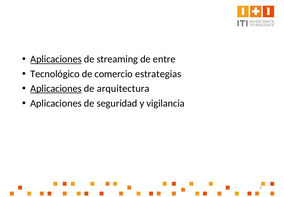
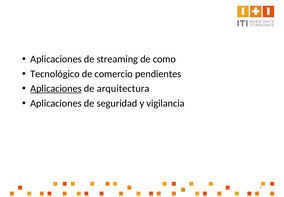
Aplicaciones at (56, 59) underline: present -> none
entre: entre -> como
estrategias: estrategias -> pendientes
